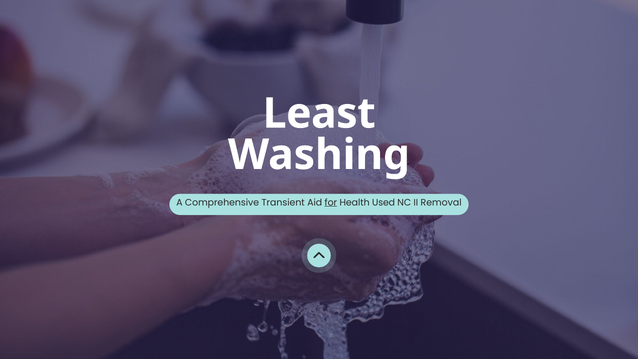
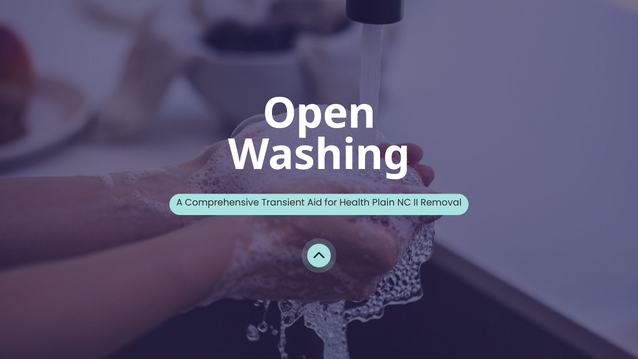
Least: Least -> Open
for underline: present -> none
Used: Used -> Plain
